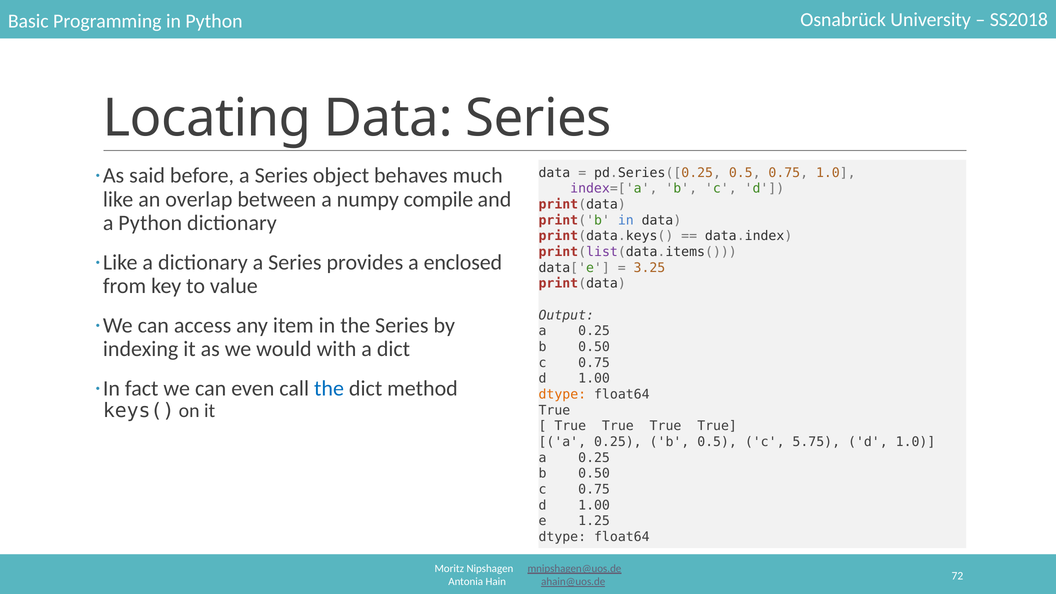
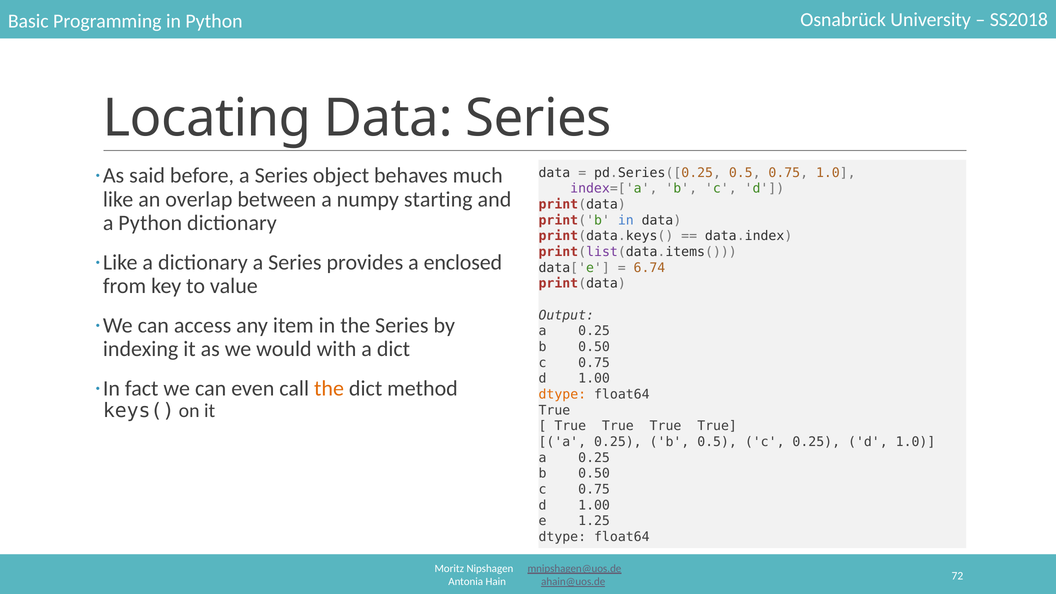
compile: compile -> starting
3.25: 3.25 -> 6.74
the at (329, 388) colour: blue -> orange
c 5.75: 5.75 -> 0.25
